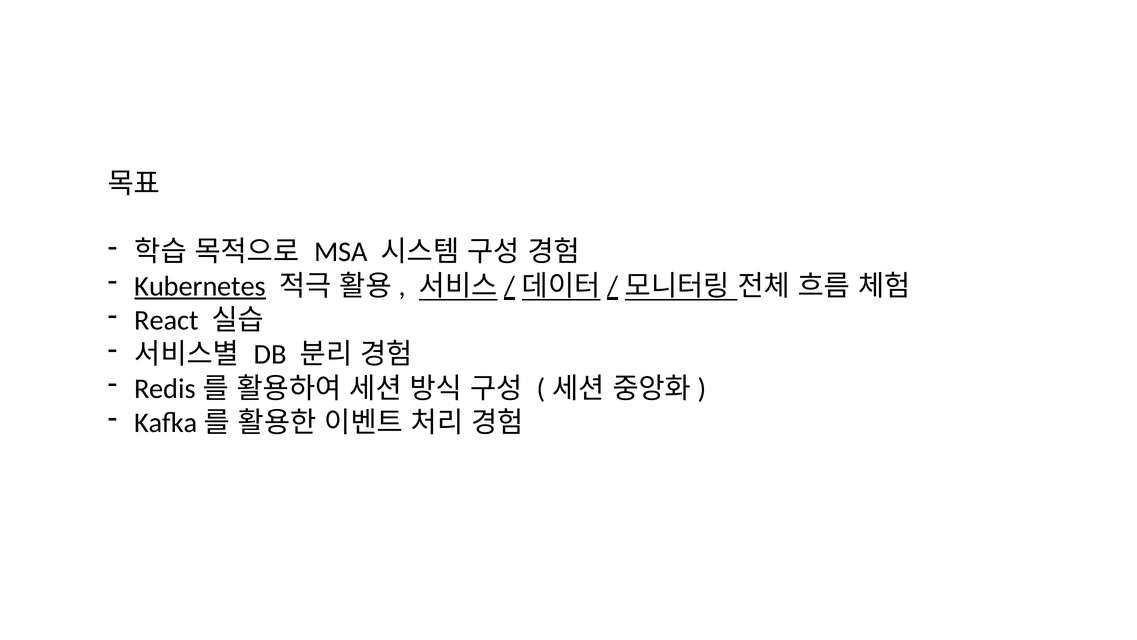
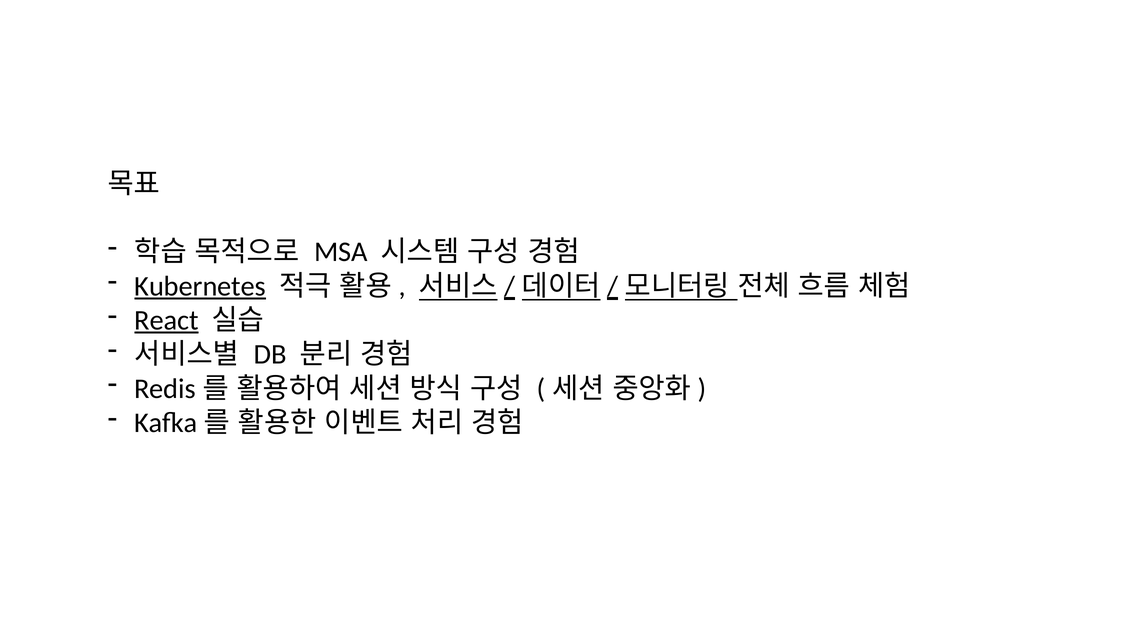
React underline: none -> present
